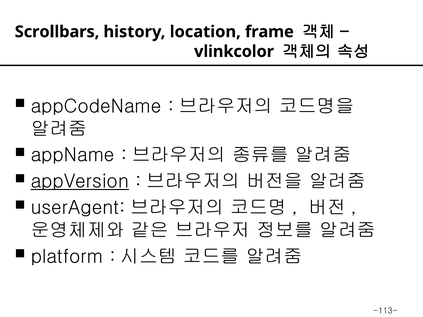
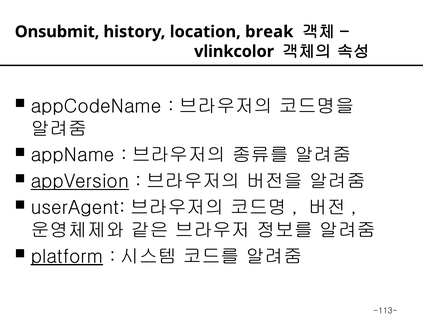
Scrollbars: Scrollbars -> Onsubmit
frame: frame -> break
platform underline: none -> present
